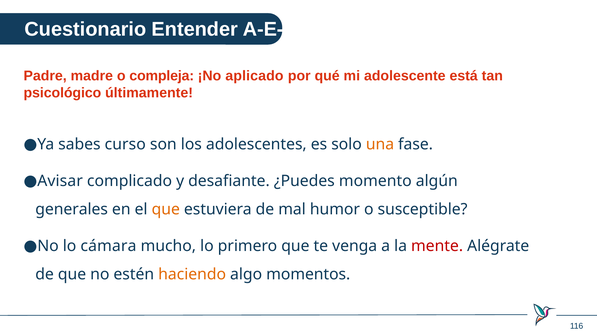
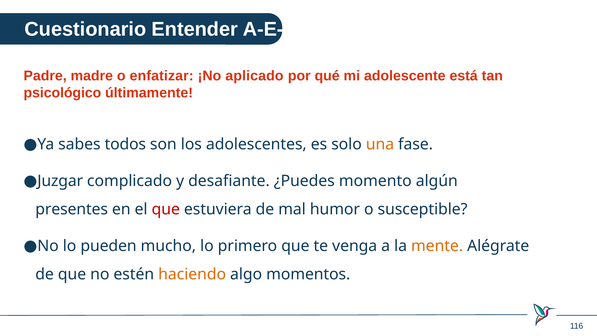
compleja: compleja -> enfatizar
curso: curso -> todos
Avisar: Avisar -> Juzgar
generales: generales -> presentes
que at (166, 209) colour: orange -> red
cámara: cámara -> pueden
mente colour: red -> orange
